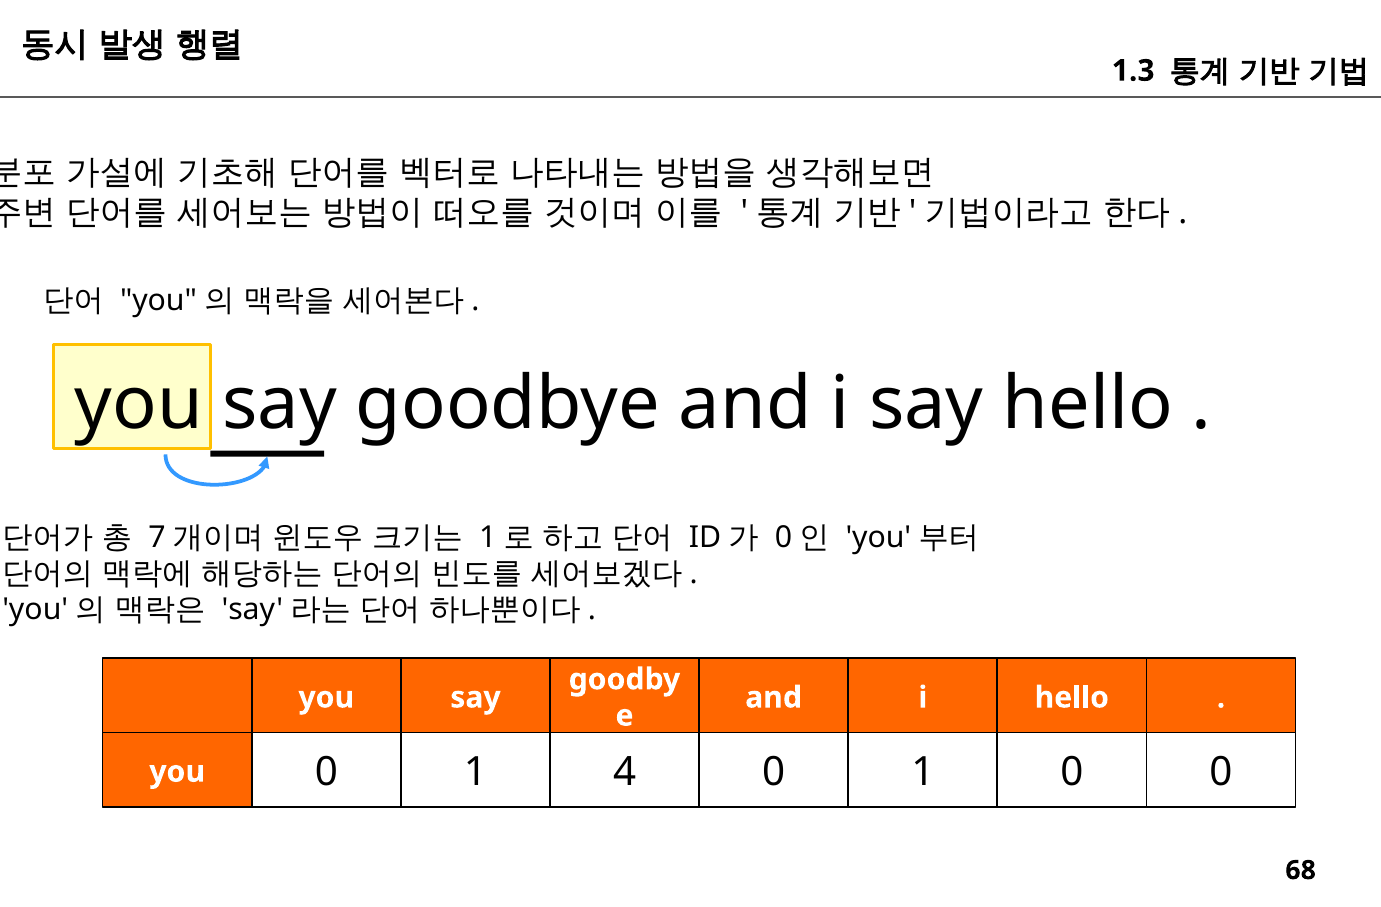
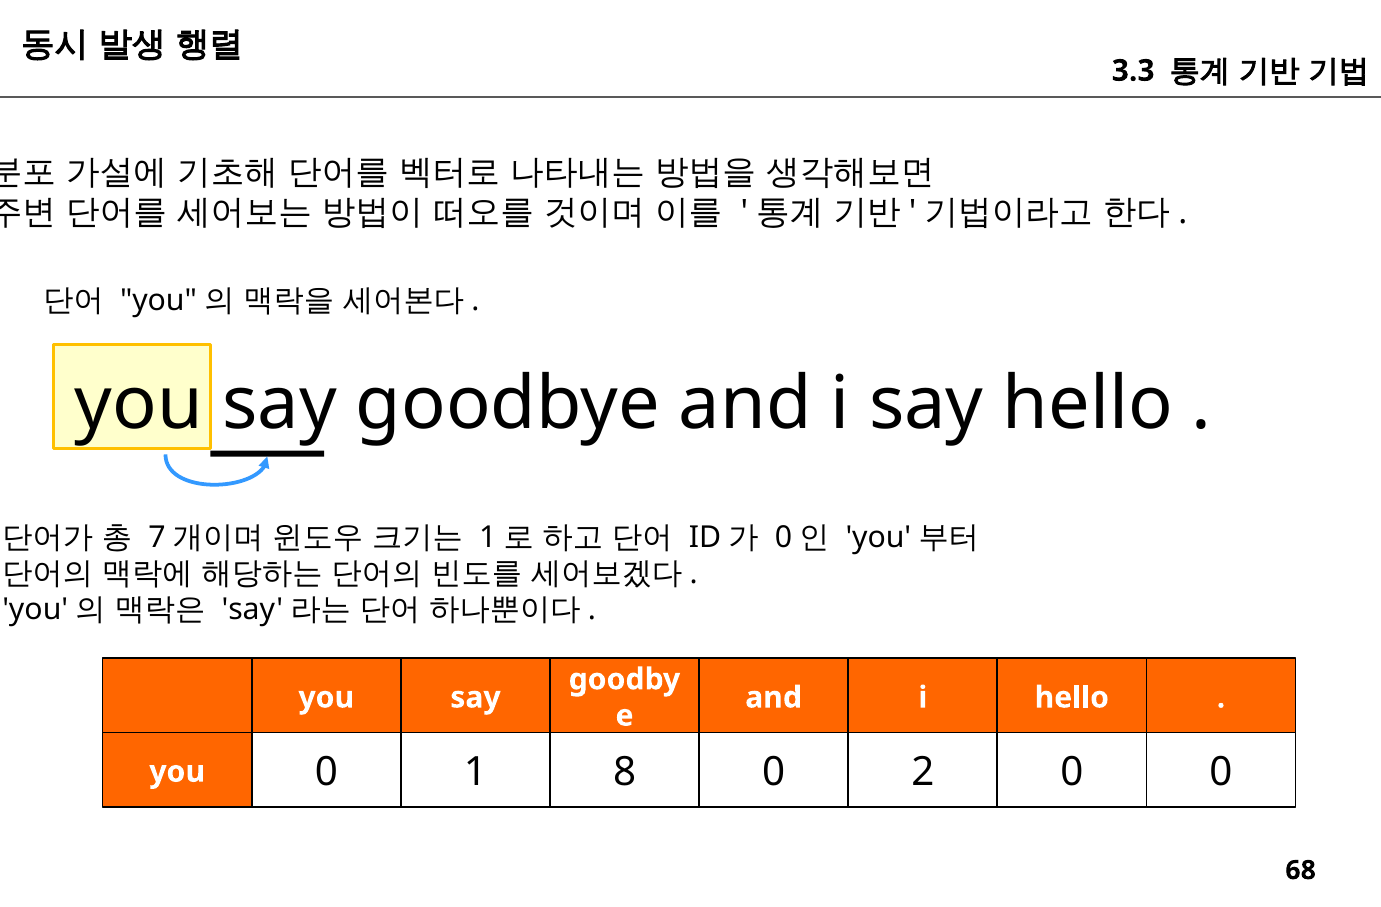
1.3: 1.3 -> 3.3
4: 4 -> 8
1 at (923, 773): 1 -> 2
